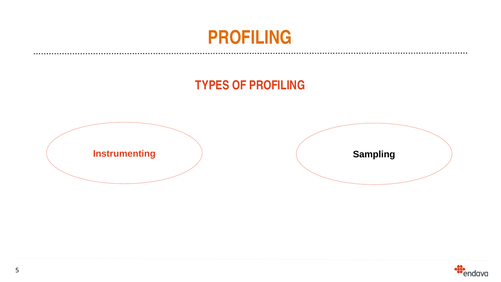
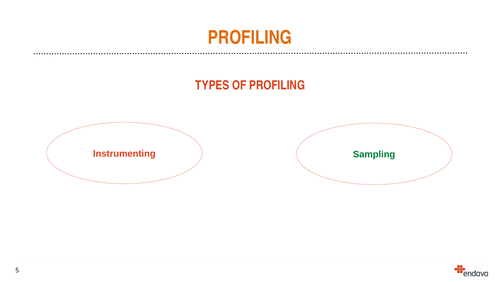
Sampling colour: black -> green
